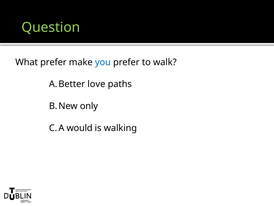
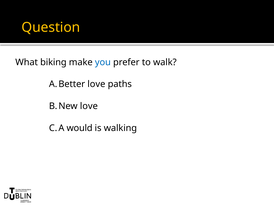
Question colour: light green -> yellow
What prefer: prefer -> biking
only at (89, 106): only -> love
